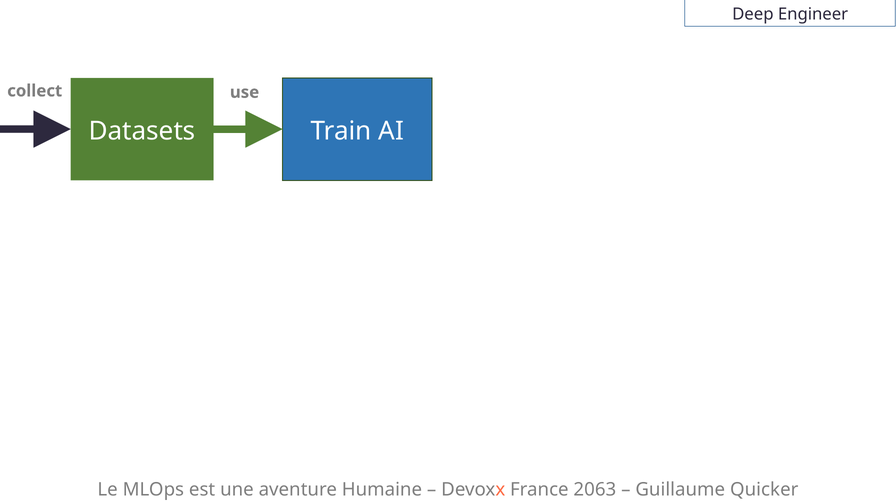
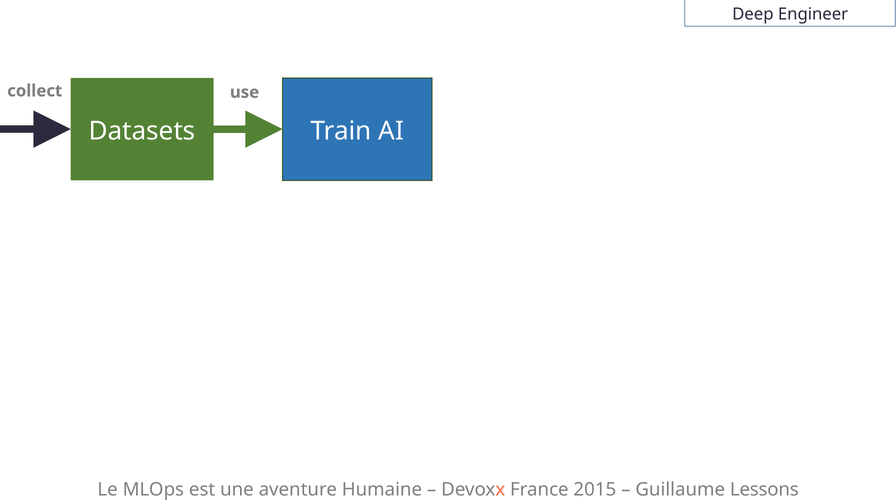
2063: 2063 -> 2015
Quicker: Quicker -> Lessons
